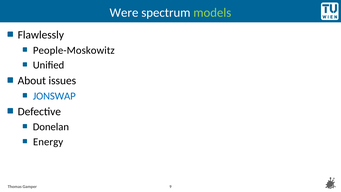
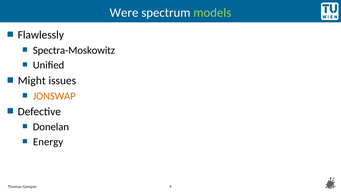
People-Moskowitz: People-Moskowitz -> Spectra-Moskowitz
About: About -> Might
JONSWAP colour: blue -> orange
